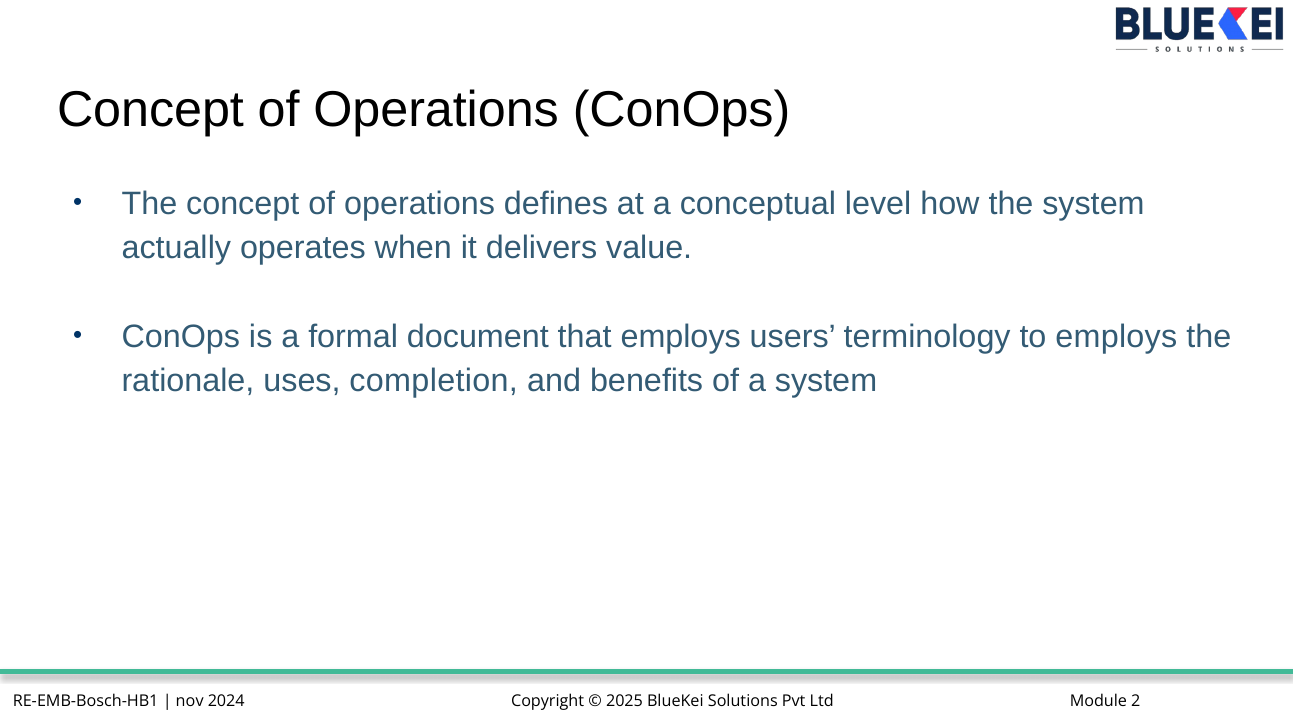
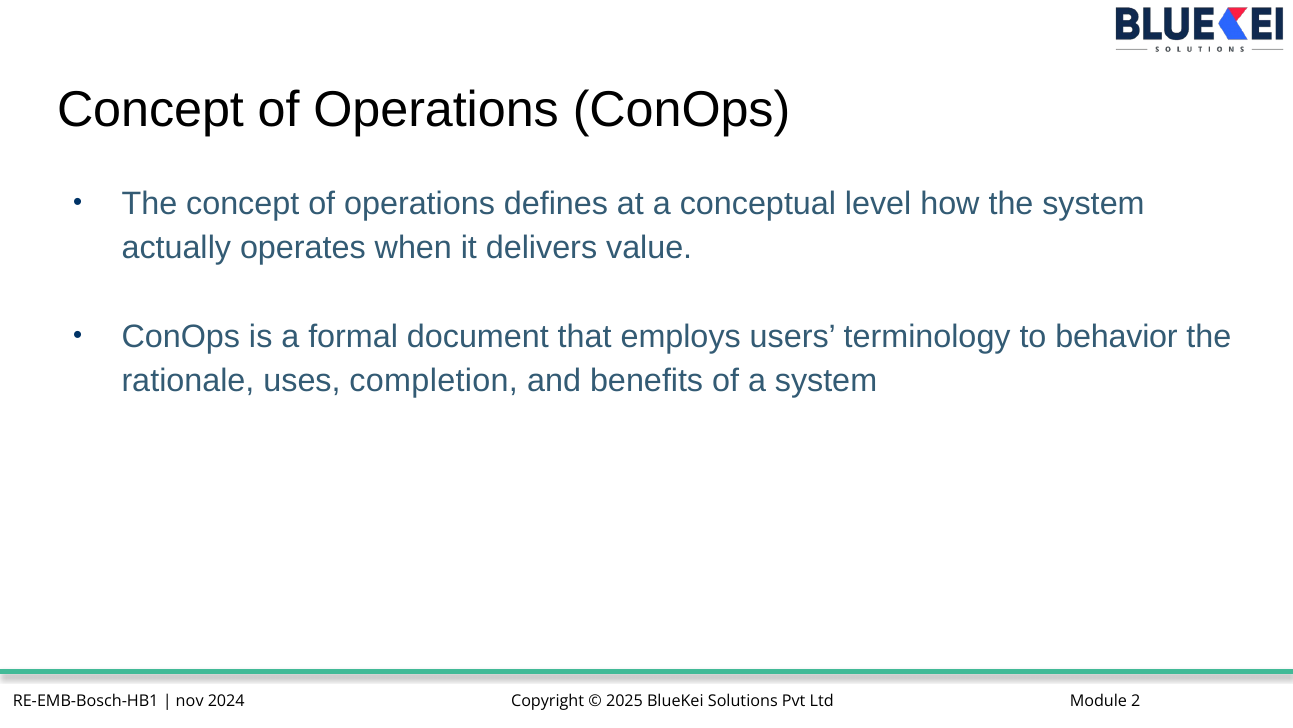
to employs: employs -> behavior
